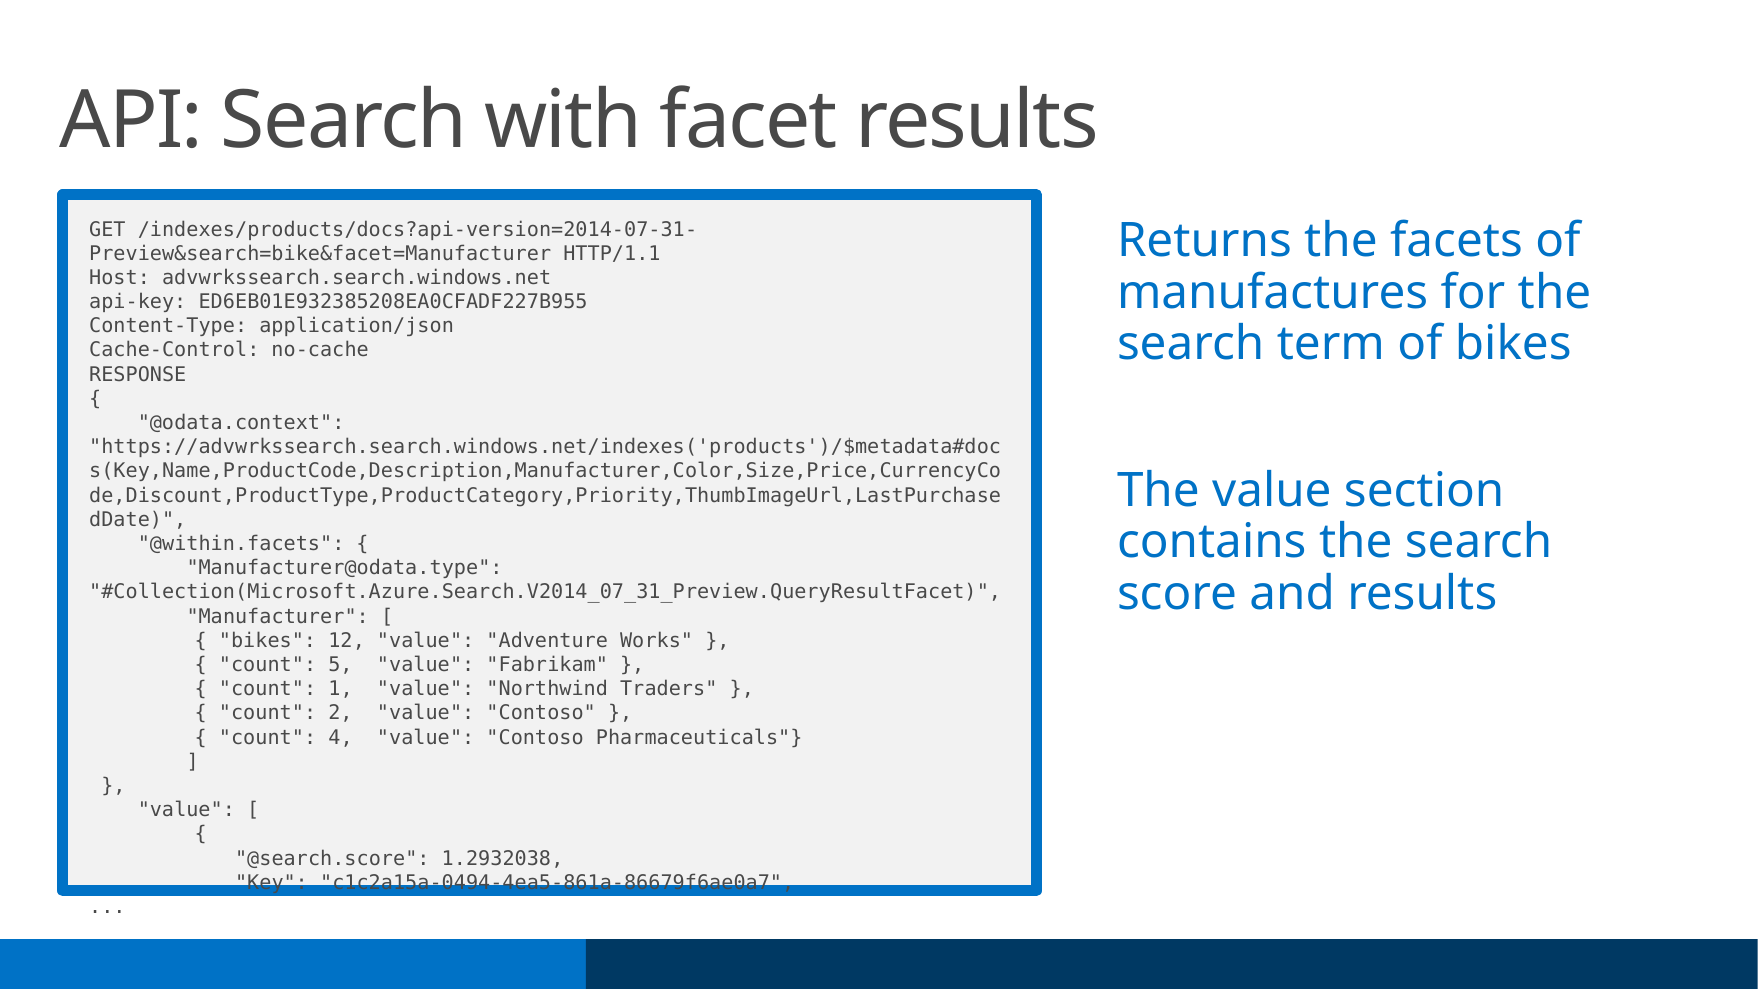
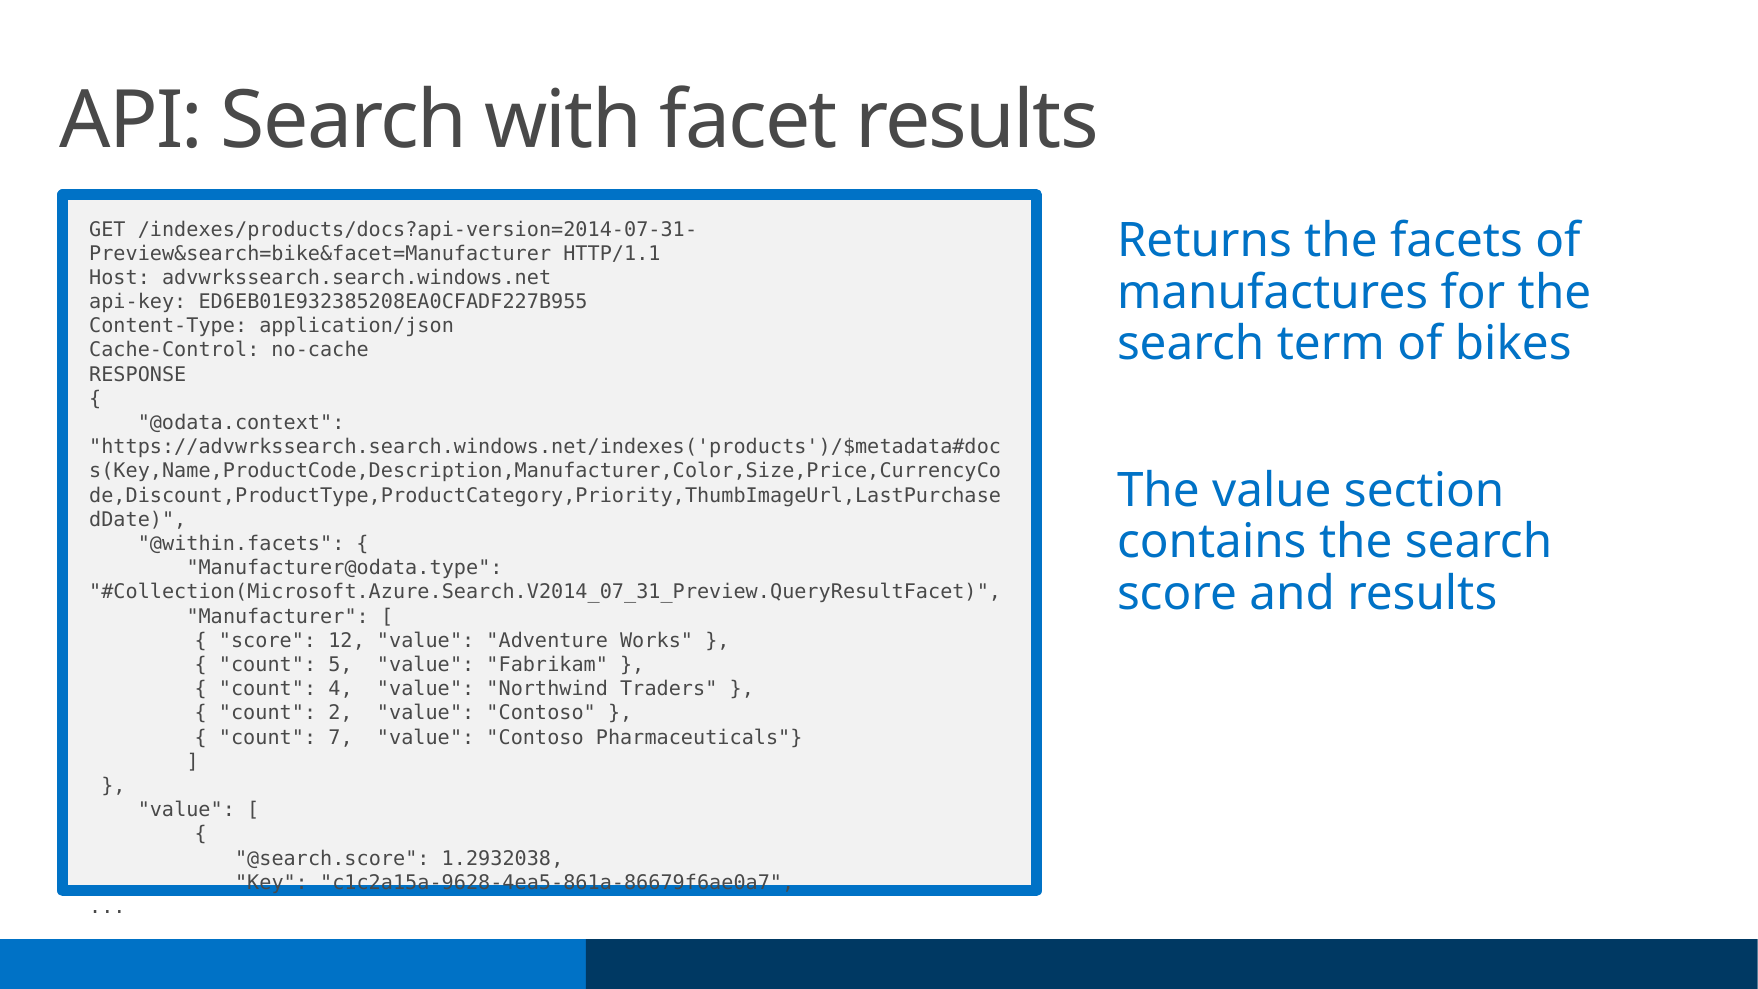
bikes at (267, 641): bikes -> score
1: 1 -> 4
4: 4 -> 7
c1c2a15a-0494-4ea5-861a-86679f6ae0a7: c1c2a15a-0494-4ea5-861a-86679f6ae0a7 -> c1c2a15a-9628-4ea5-861a-86679f6ae0a7
